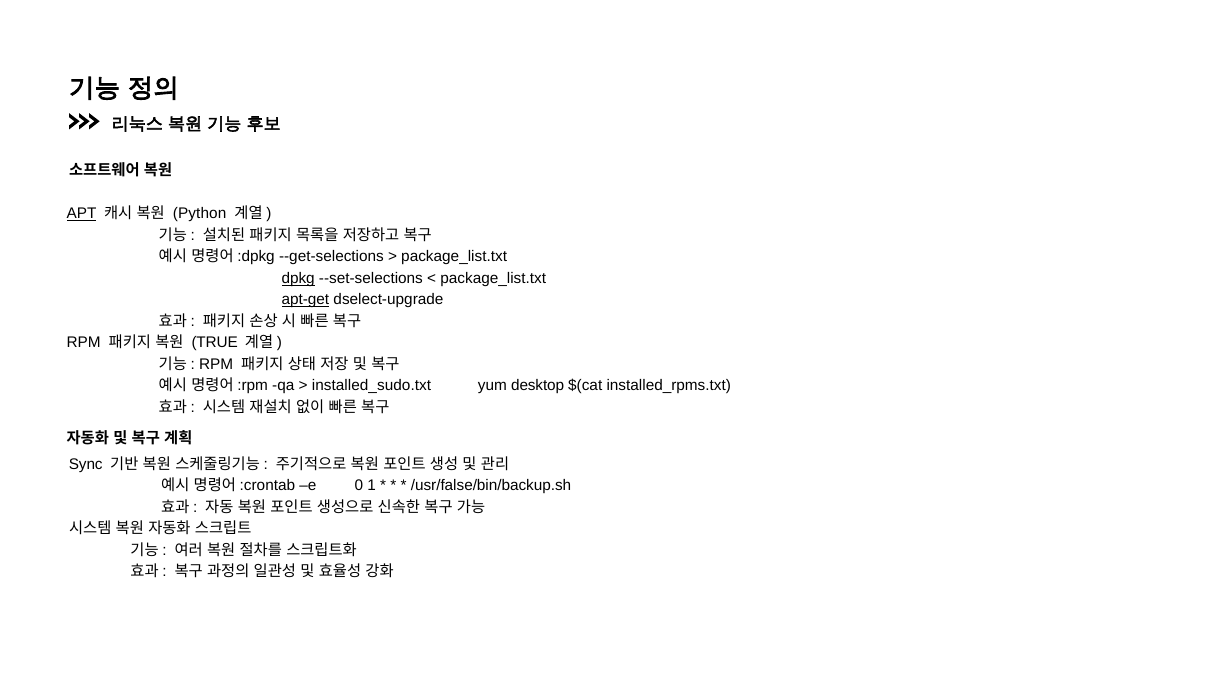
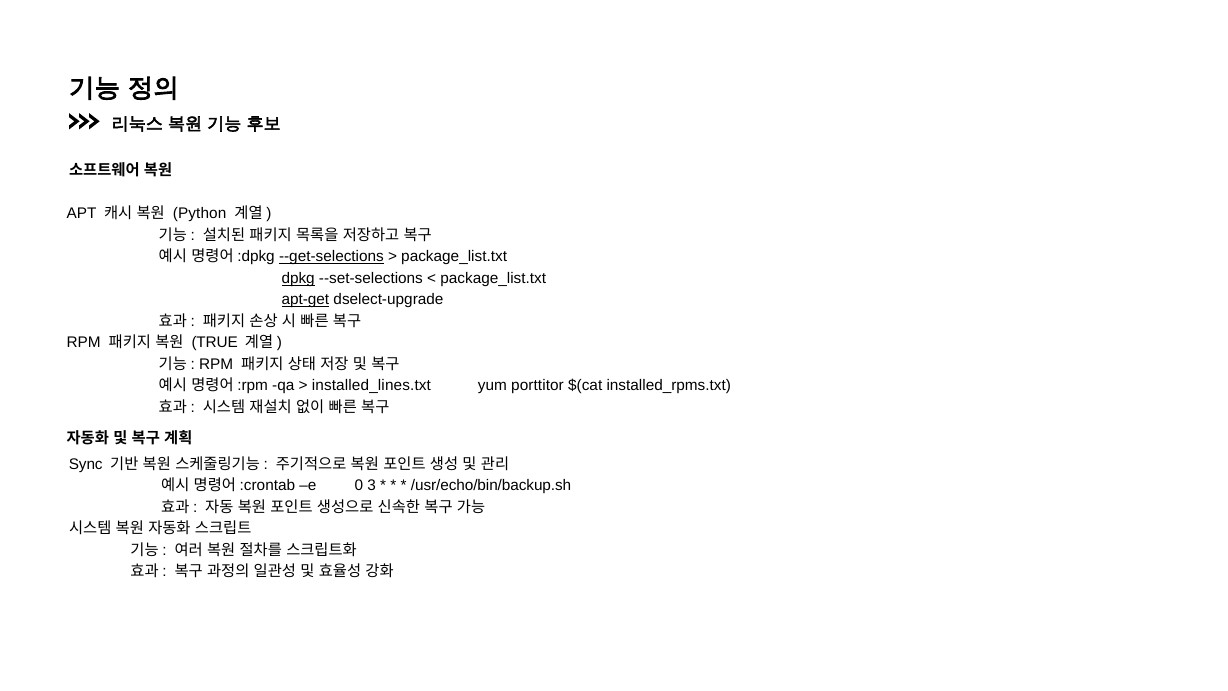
APT underline: present -> none
--get-selections underline: none -> present
installed_sudo.txt: installed_sudo.txt -> installed_lines.txt
desktop: desktop -> porttitor
1: 1 -> 3
/usr/false/bin/backup.sh: /usr/false/bin/backup.sh -> /usr/echo/bin/backup.sh
